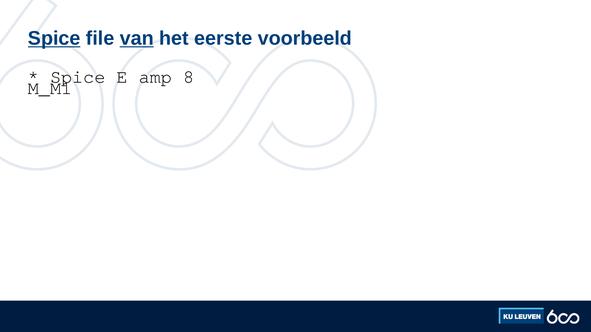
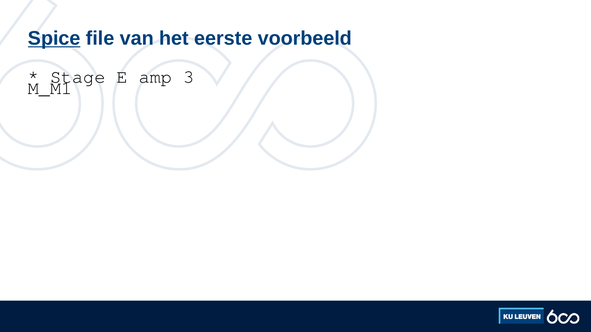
van underline: present -> none
Spice at (78, 77): Spice -> Stage
8: 8 -> 3
